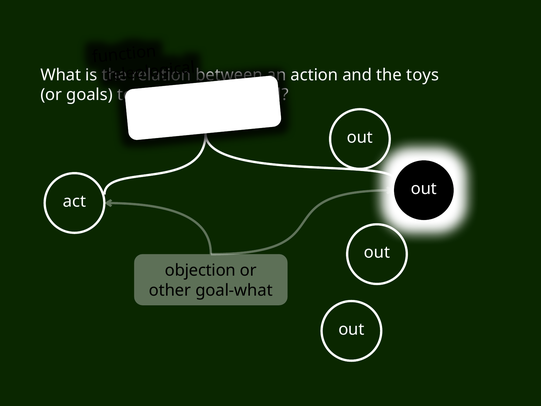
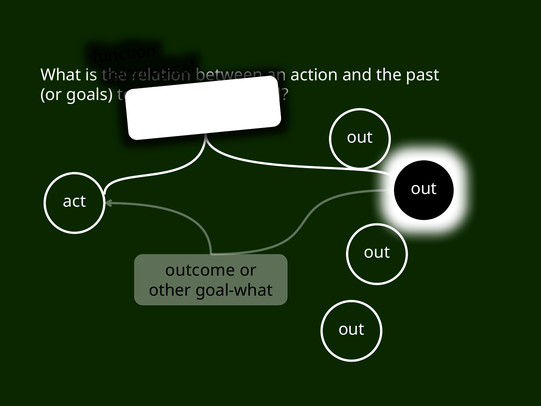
toys: toys -> past
objection: objection -> outcome
